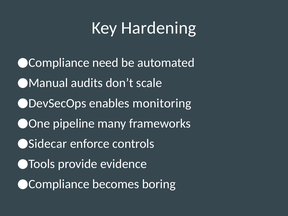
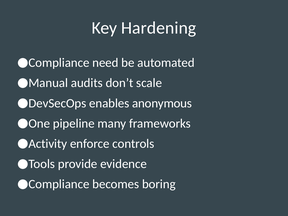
monitoring: monitoring -> anonymous
Sidecar: Sidecar -> Activity
